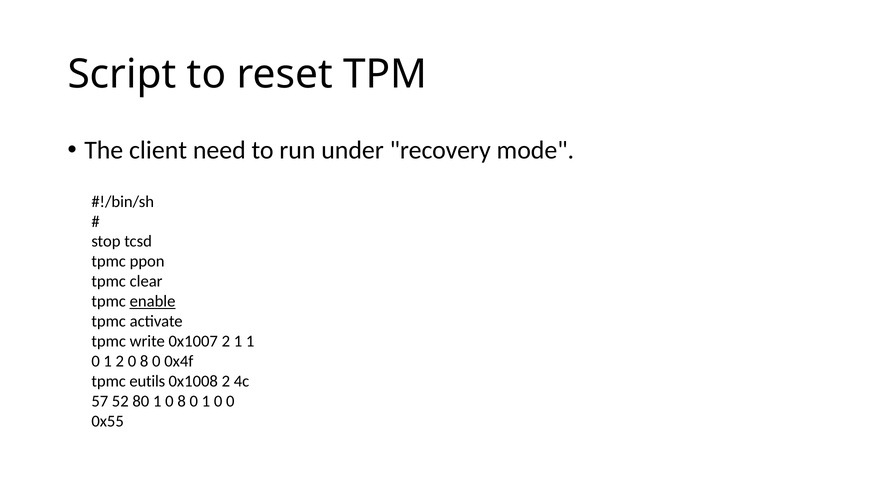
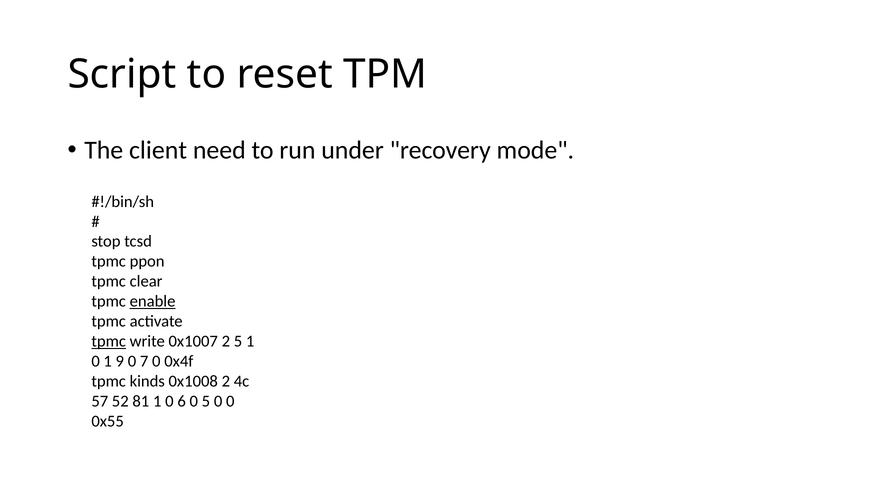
tpmc at (109, 341) underline: none -> present
2 1: 1 -> 5
1 2: 2 -> 9
8 at (144, 361): 8 -> 7
eutils: eutils -> kinds
80: 80 -> 81
1 0 8: 8 -> 6
1 at (206, 401): 1 -> 5
